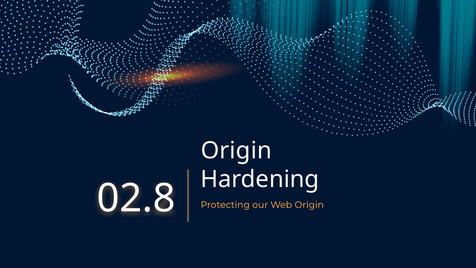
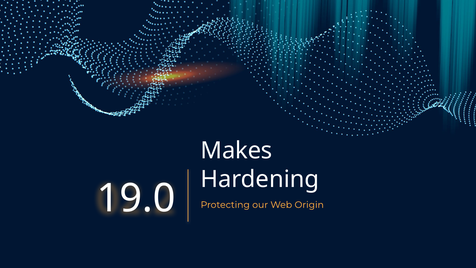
Origin at (236, 151): Origin -> Makes
02.8: 02.8 -> 19.0
